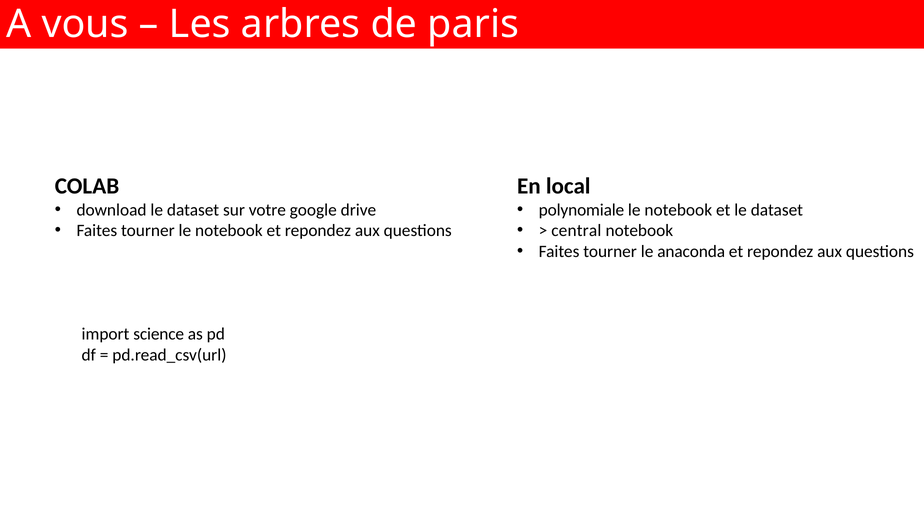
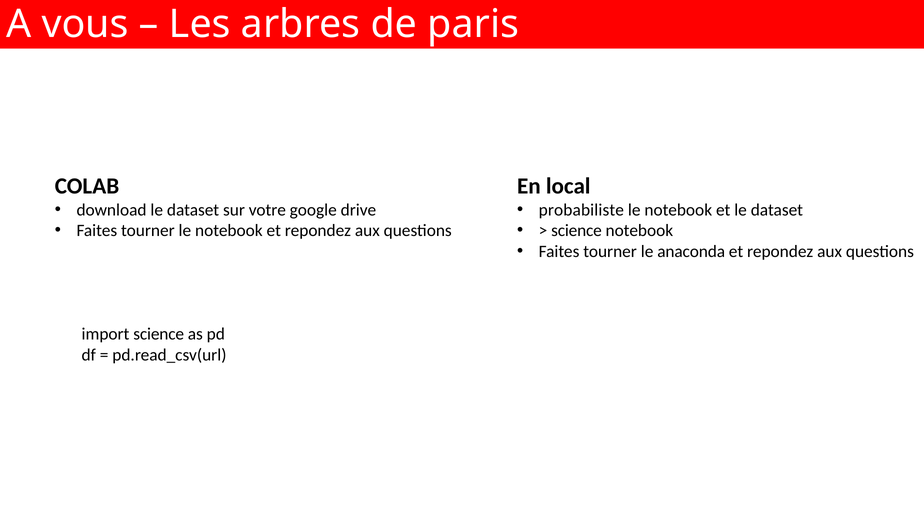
polynomiale: polynomiale -> probabiliste
central at (576, 231): central -> science
